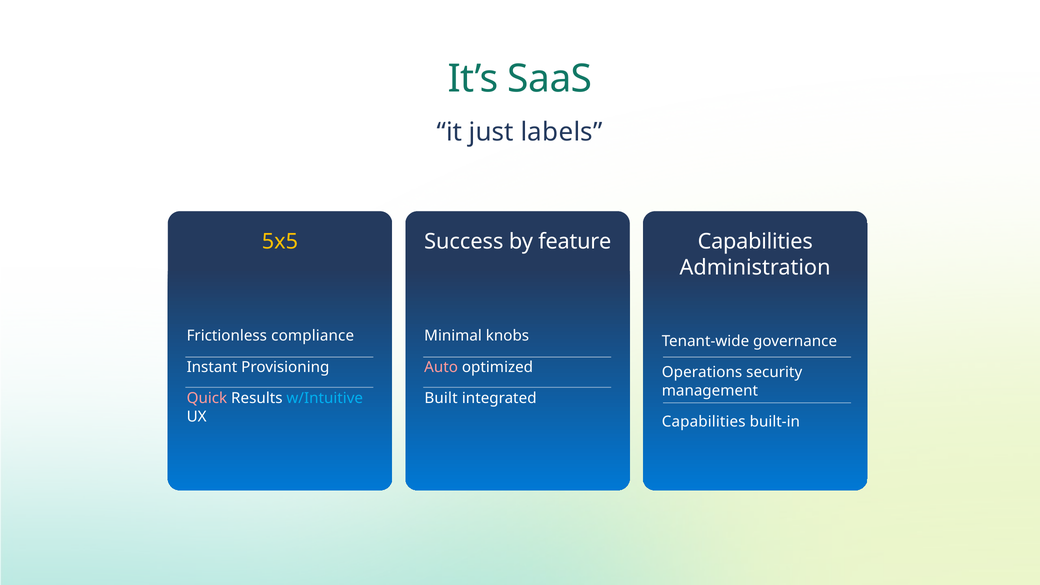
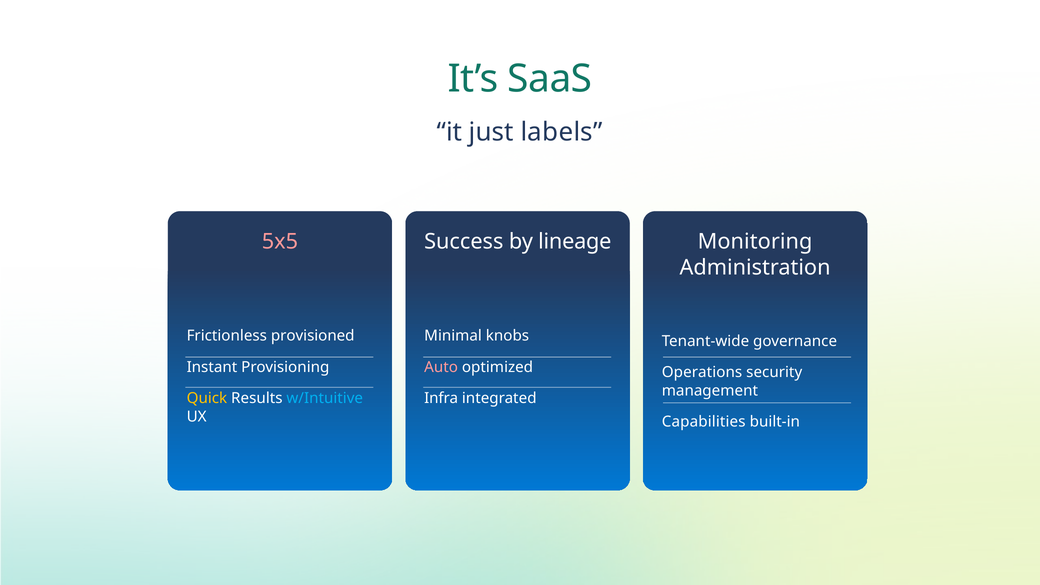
5x5 colour: yellow -> pink
feature: feature -> lineage
Capabilities at (755, 242): Capabilities -> Monitoring
compliance: compliance -> provisioned
Quick colour: pink -> yellow
Built: Built -> Infra
